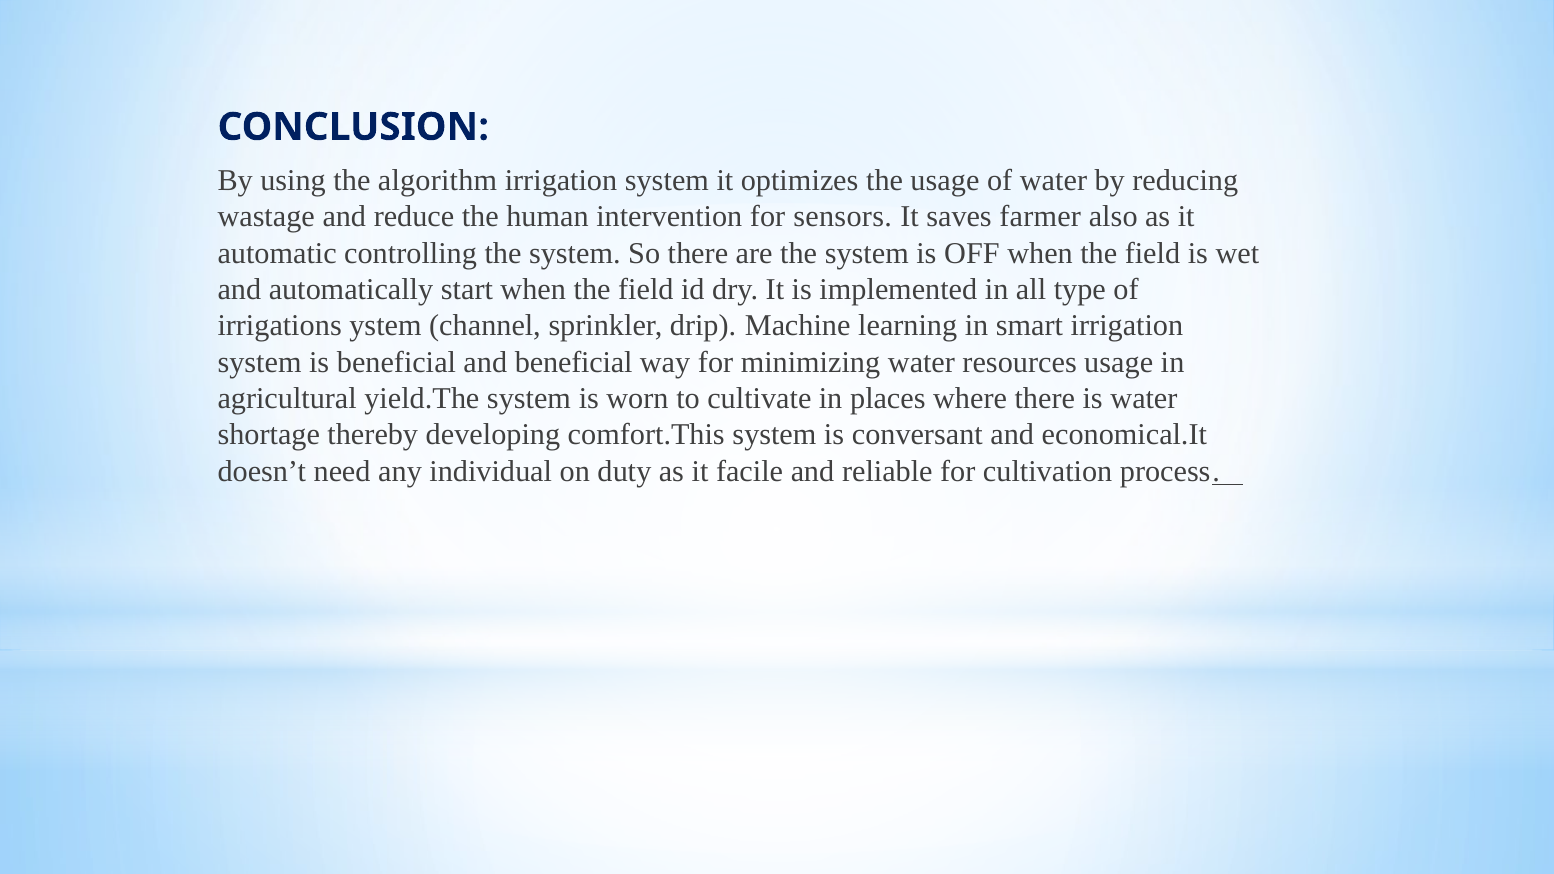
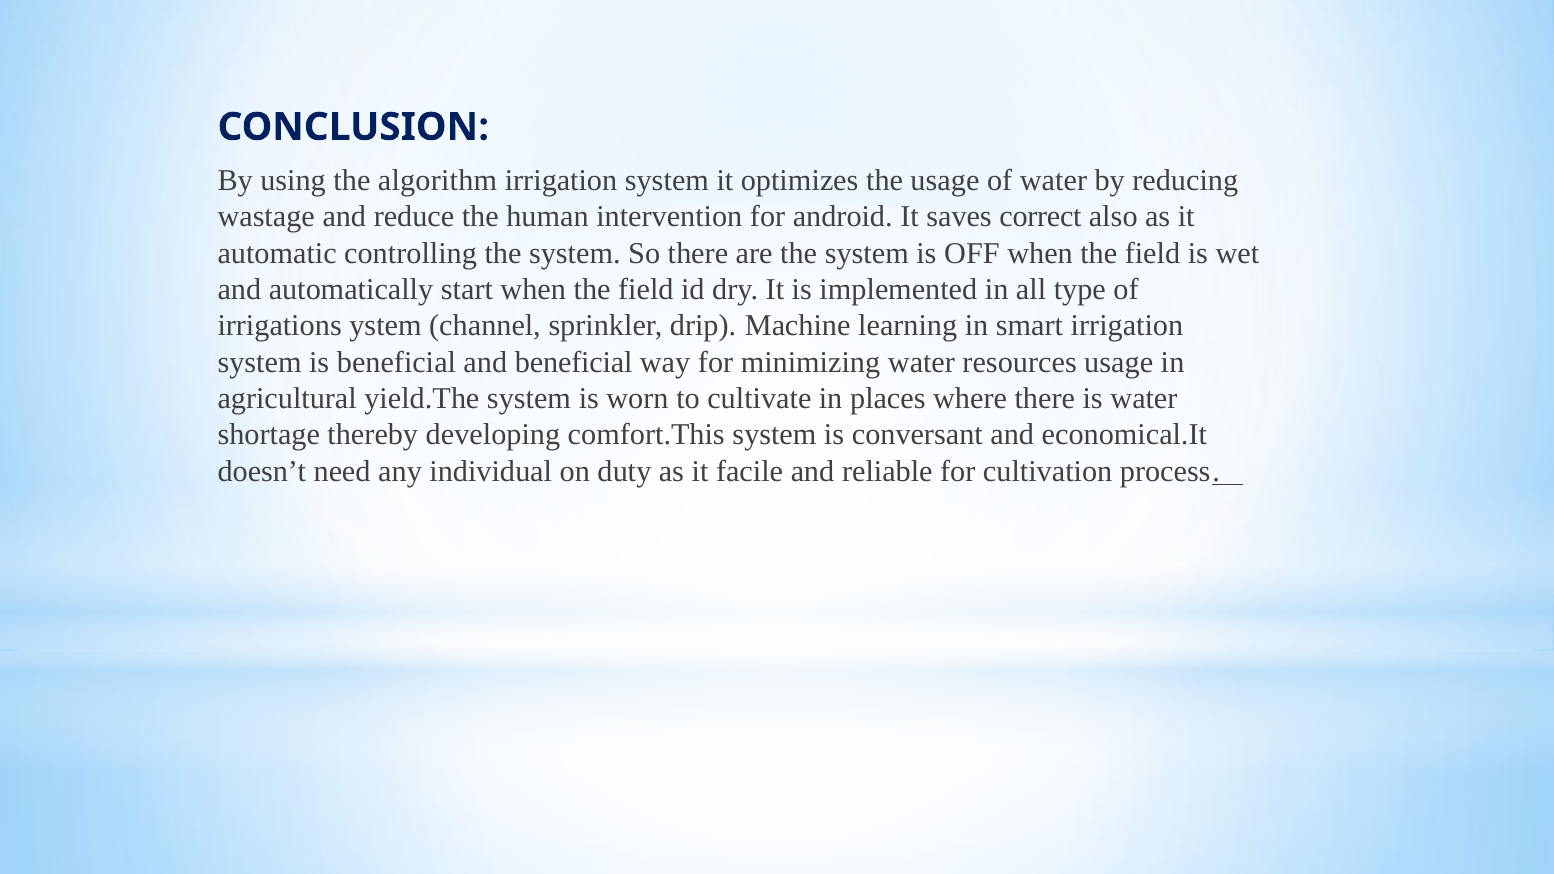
sensors: sensors -> android
farmer: farmer -> correct
